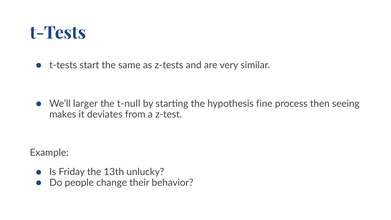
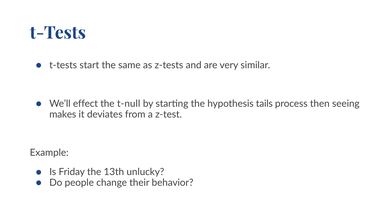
larger: larger -> effect
fine: fine -> tails
